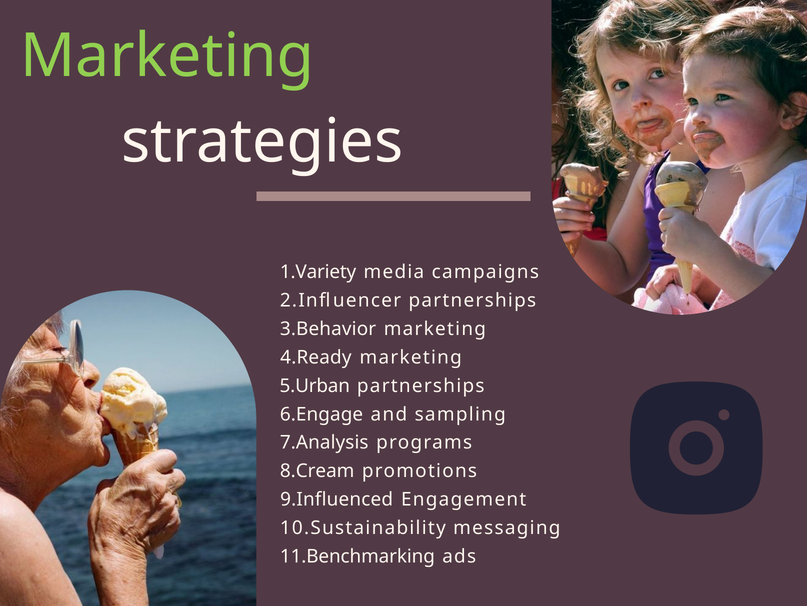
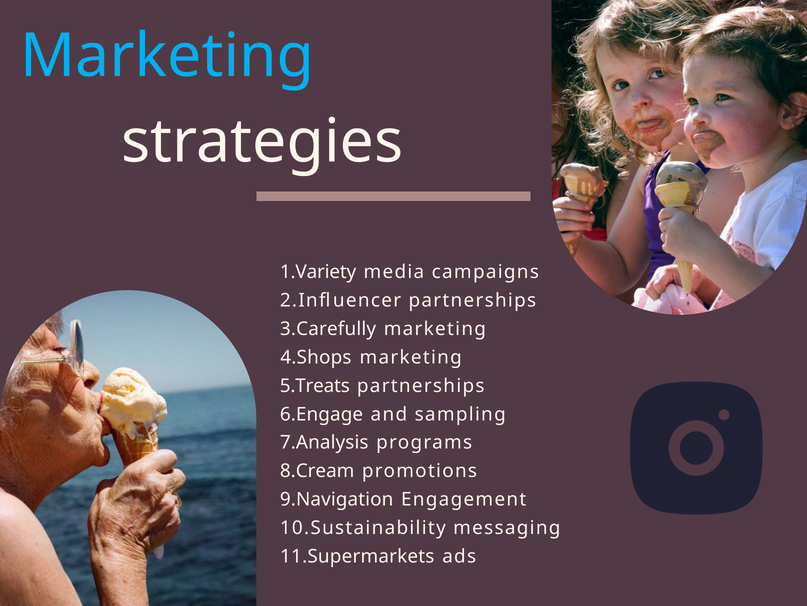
Marketing at (167, 56) colour: light green -> light blue
3.Behavior: 3.Behavior -> 3.Carefully
4.Ready: 4.Ready -> 4.Shops
5.Urban: 5.Urban -> 5.Treats
9.Influenced: 9.Influenced -> 9.Navigation
11.Benchmarking: 11.Benchmarking -> 11.Supermarkets
